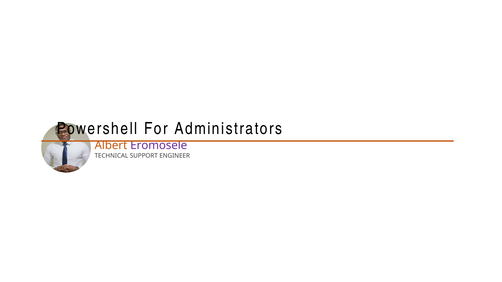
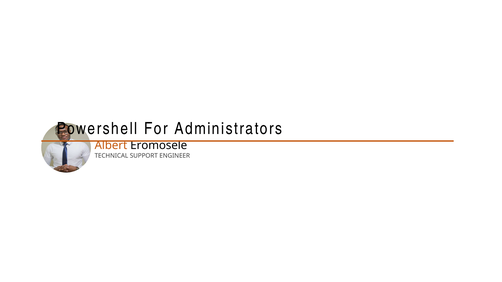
Eromosele colour: purple -> black
